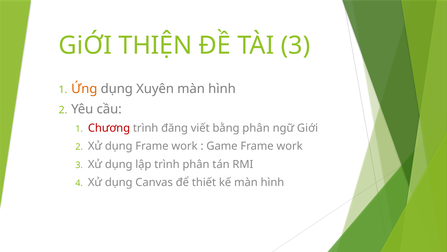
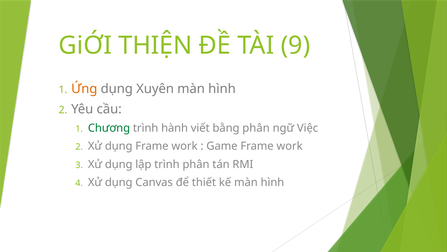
TÀI 3: 3 -> 9
Chương colour: red -> green
đăng: đăng -> hành
ngữ Giới: Giới -> Việc
